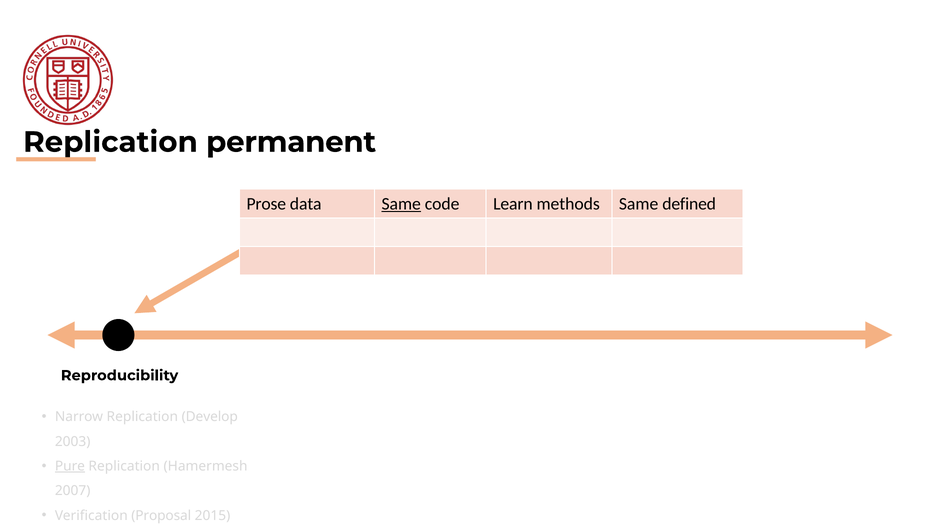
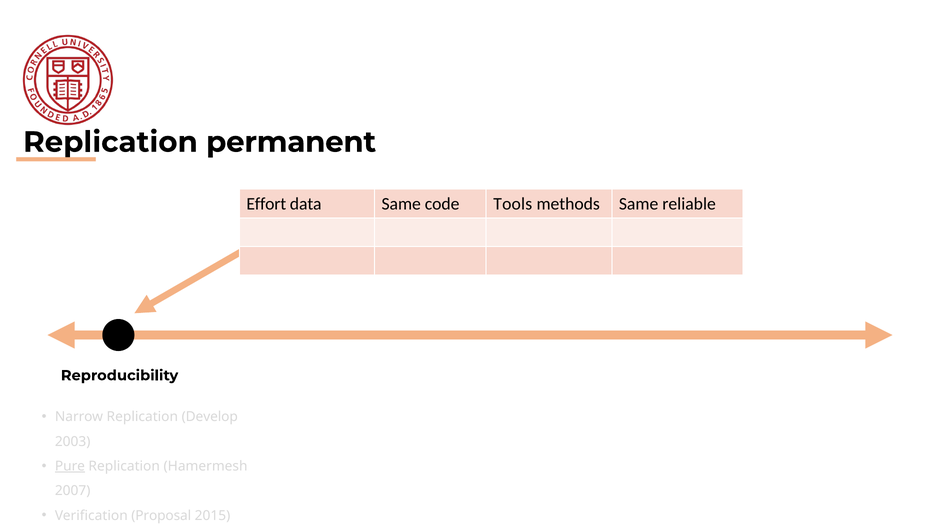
Prose: Prose -> Effort
Same at (401, 204) underline: present -> none
Learn: Learn -> Tools
defined: defined -> reliable
